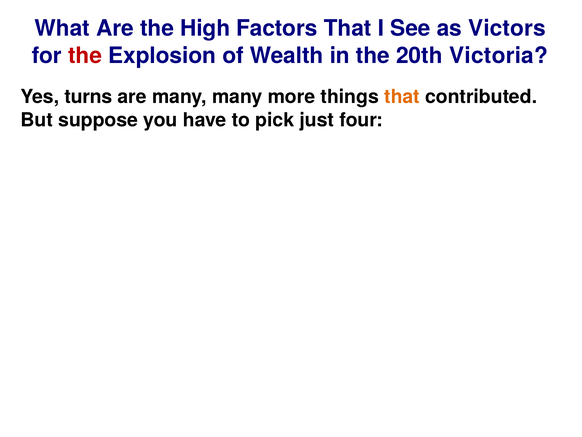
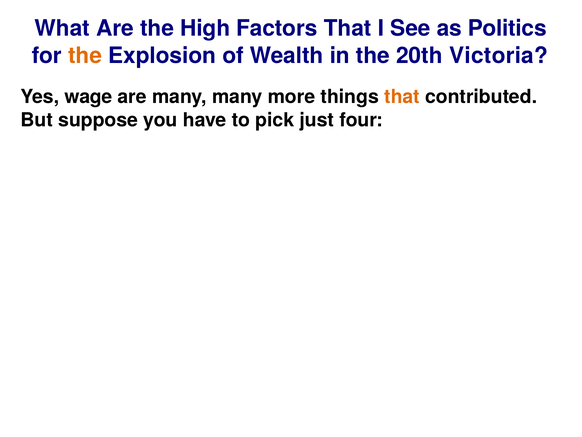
Victors: Victors -> Politics
the at (85, 55) colour: red -> orange
turns: turns -> wage
